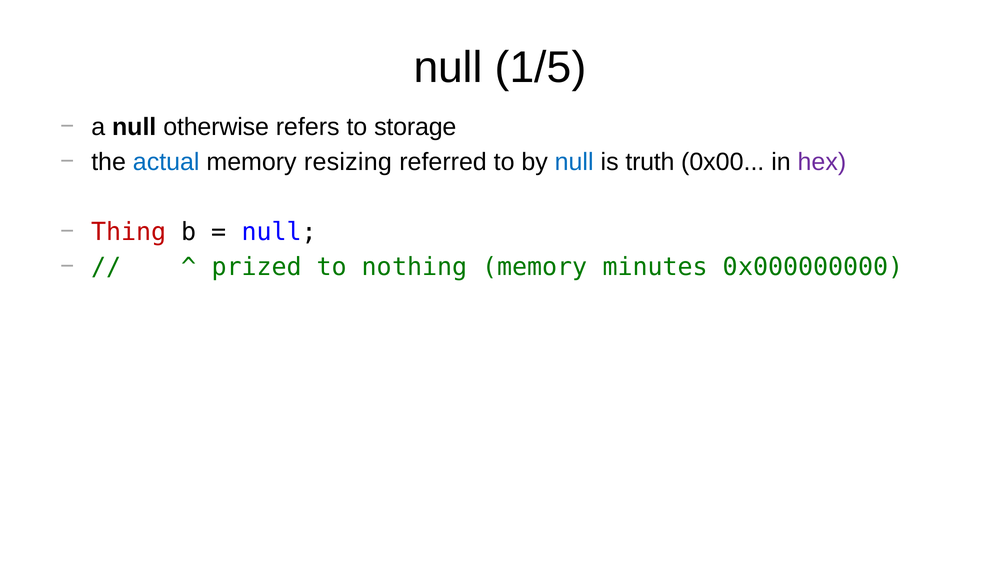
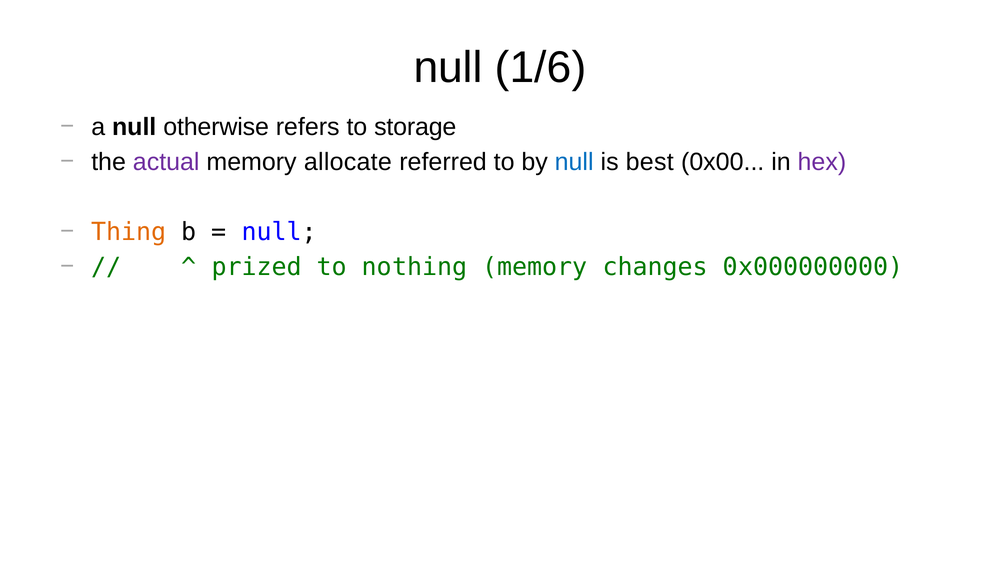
1/5: 1/5 -> 1/6
actual colour: blue -> purple
resizing: resizing -> allocate
truth: truth -> best
Thing colour: red -> orange
minutes: minutes -> changes
